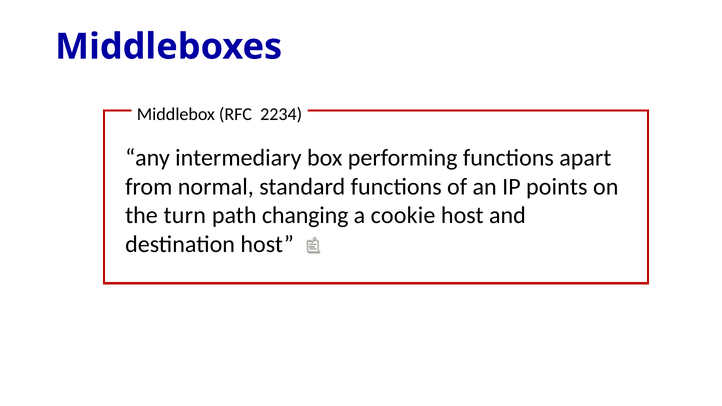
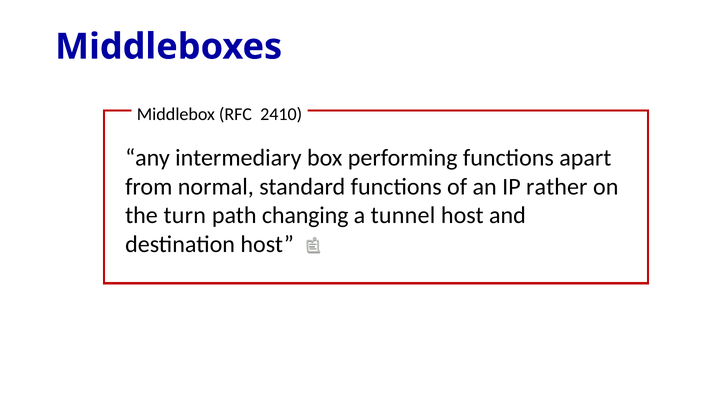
2234: 2234 -> 2410
points: points -> rather
cookie: cookie -> tunnel
